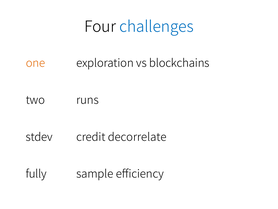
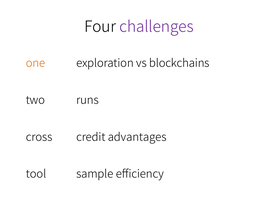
challenges colour: blue -> purple
stdev: stdev -> cross
decorrelate: decorrelate -> advantages
fully: fully -> tool
